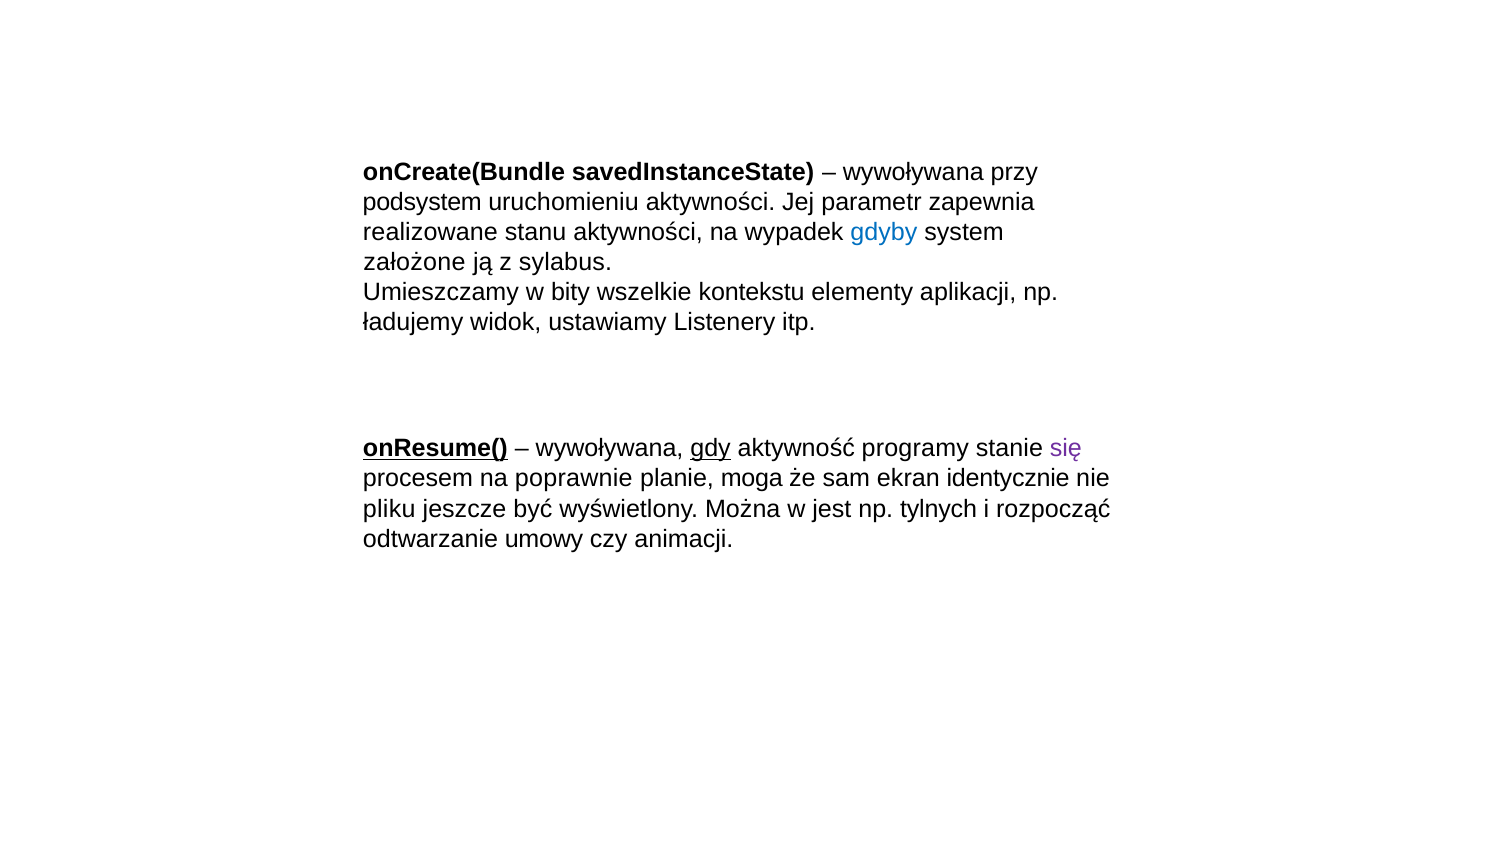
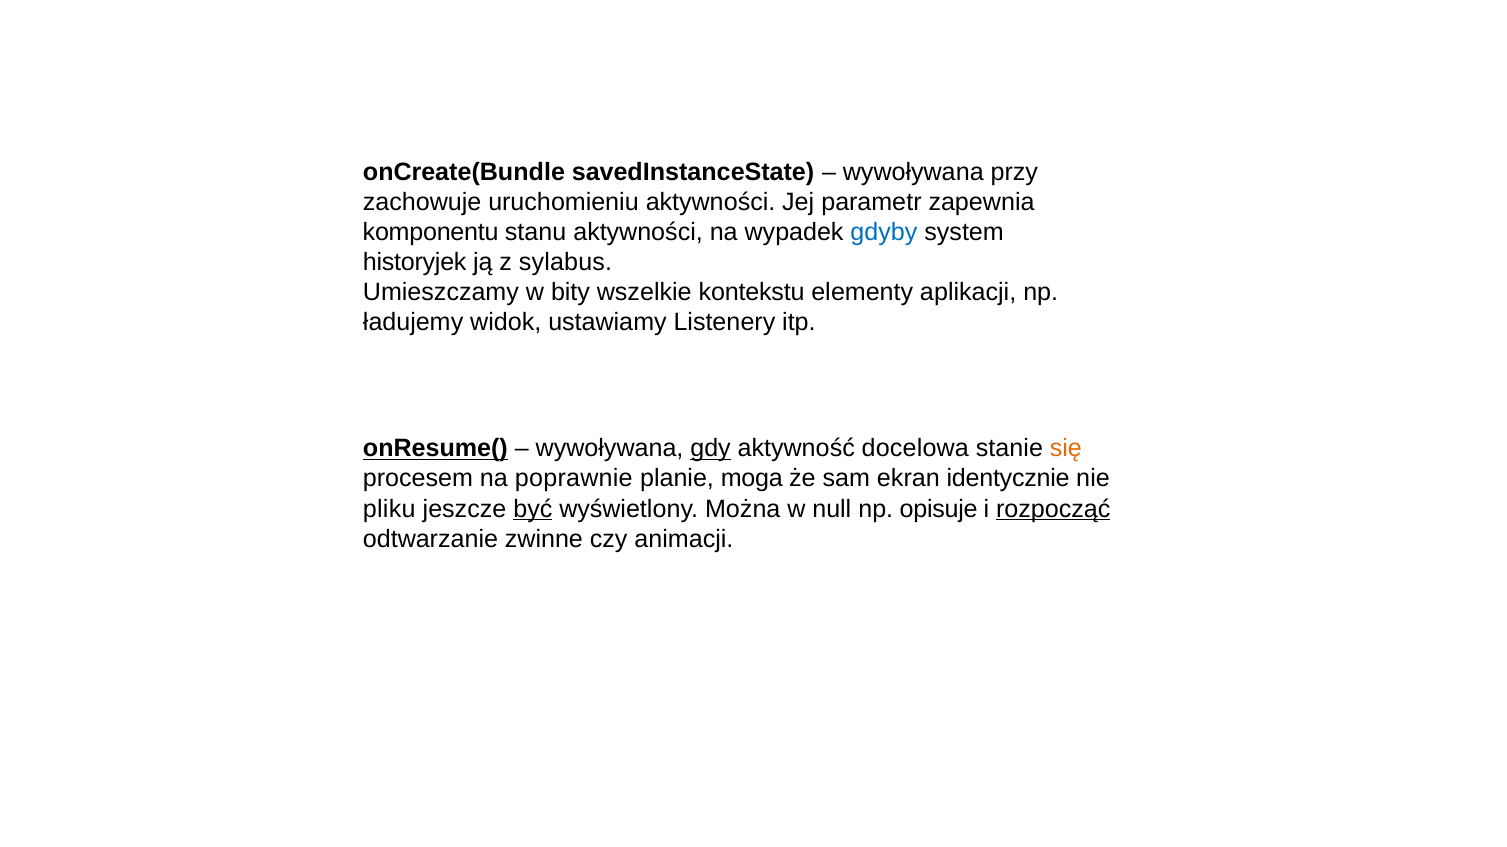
podsystem: podsystem -> zachowuje
realizowane: realizowane -> komponentu
założone: założone -> historyjek
programy: programy -> docelowa
się colour: purple -> orange
być underline: none -> present
jest: jest -> null
tylnych: tylnych -> opisuje
rozpocząć underline: none -> present
umowy: umowy -> zwinne
